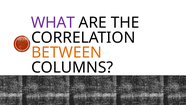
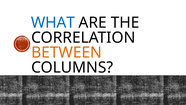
WHAT colour: purple -> blue
